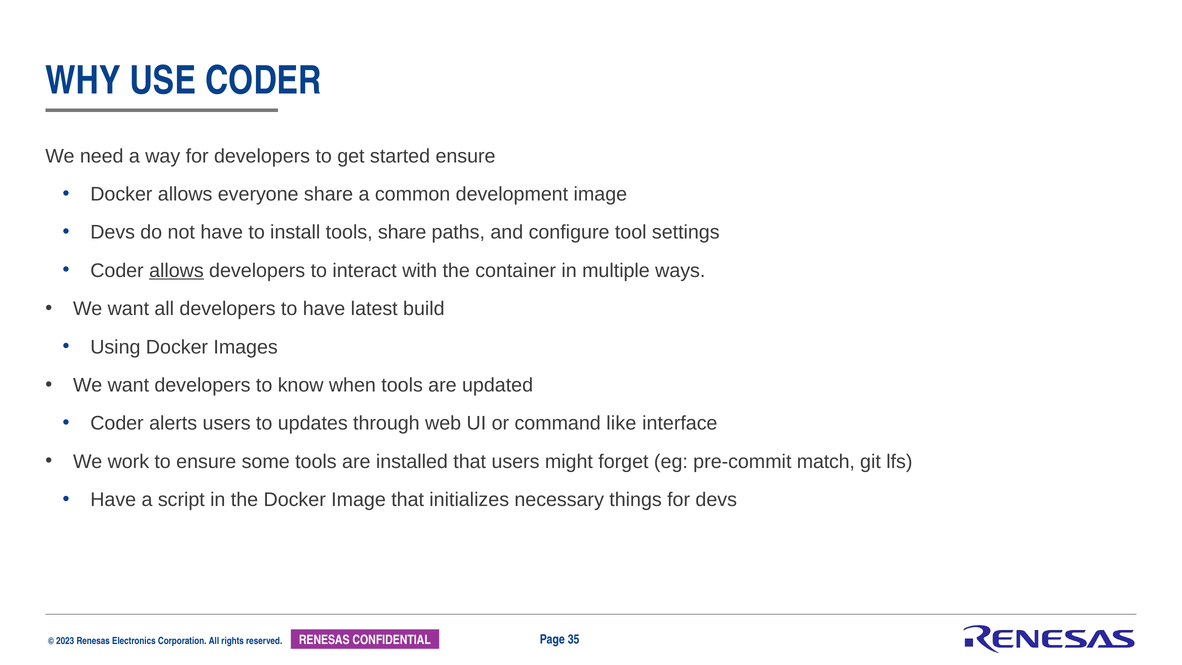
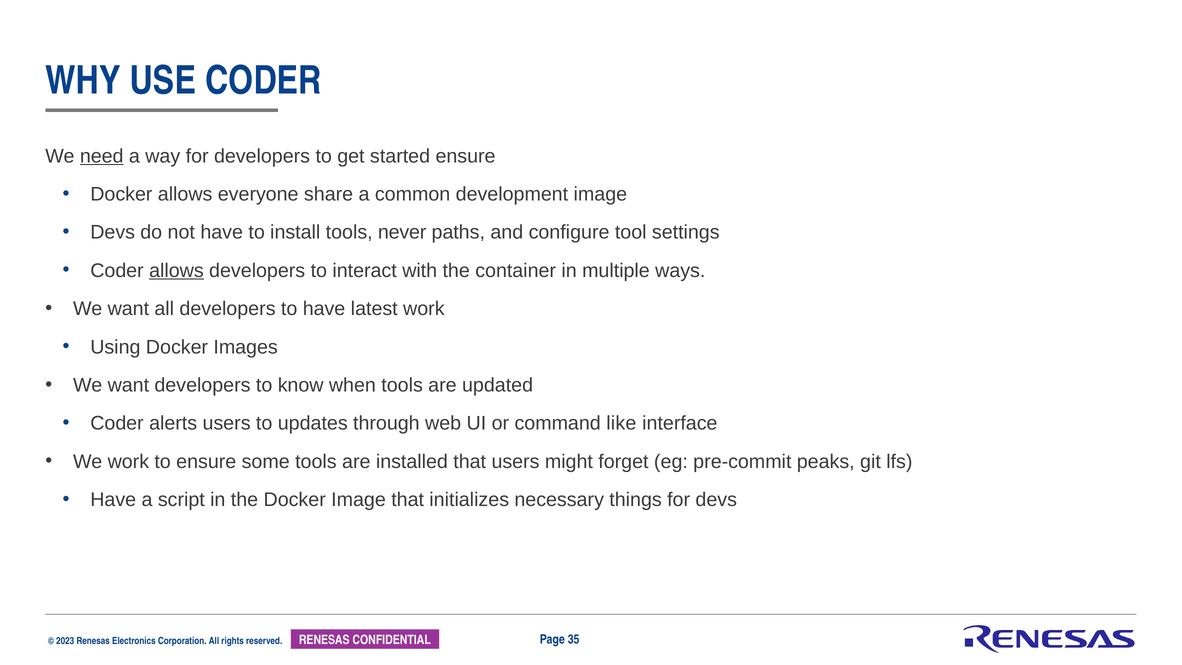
need underline: none -> present
tools share: share -> never
latest build: build -> work
match: match -> peaks
